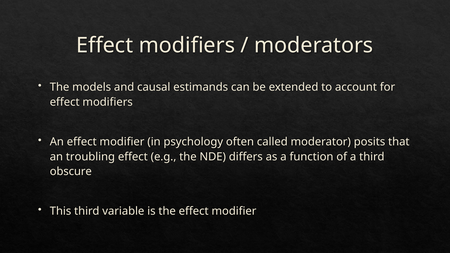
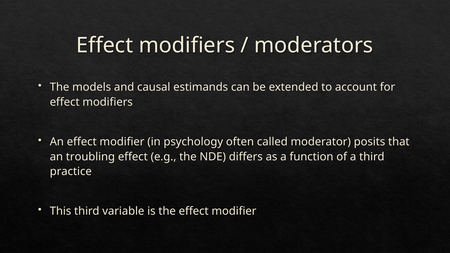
obscure: obscure -> practice
